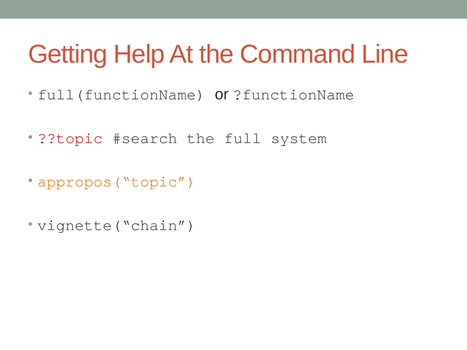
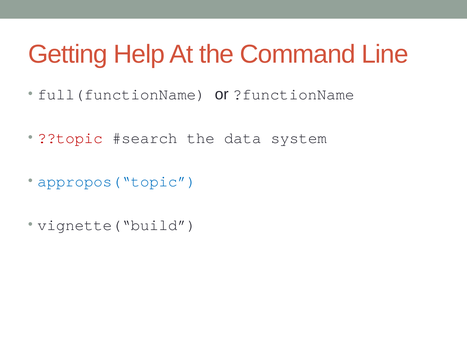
full: full -> data
appropos(“topic colour: orange -> blue
vignette(“chain: vignette(“chain -> vignette(“build
